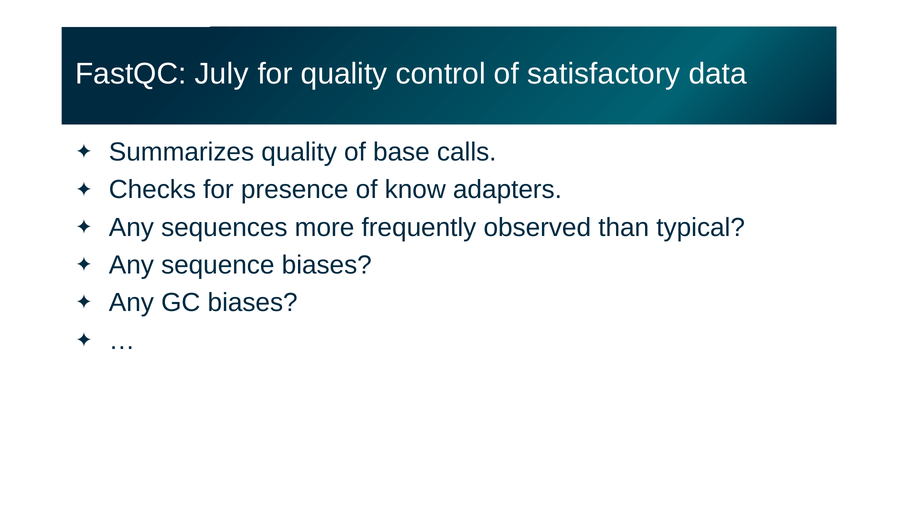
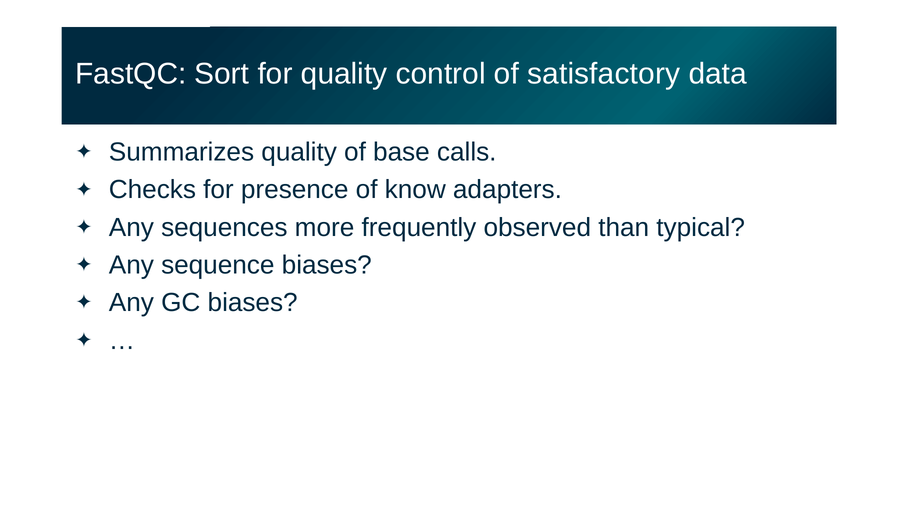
July: July -> Sort
